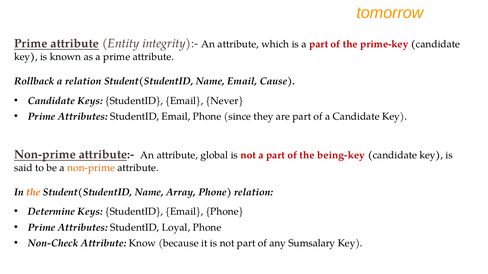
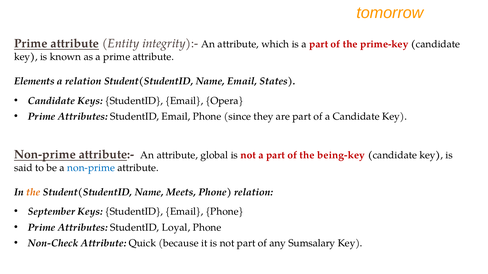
Rollback: Rollback -> Elements
Cause: Cause -> States
Never: Never -> Opera
non-prime at (91, 168) colour: orange -> blue
Array: Array -> Meets
Determine: Determine -> September
Know: Know -> Quick
